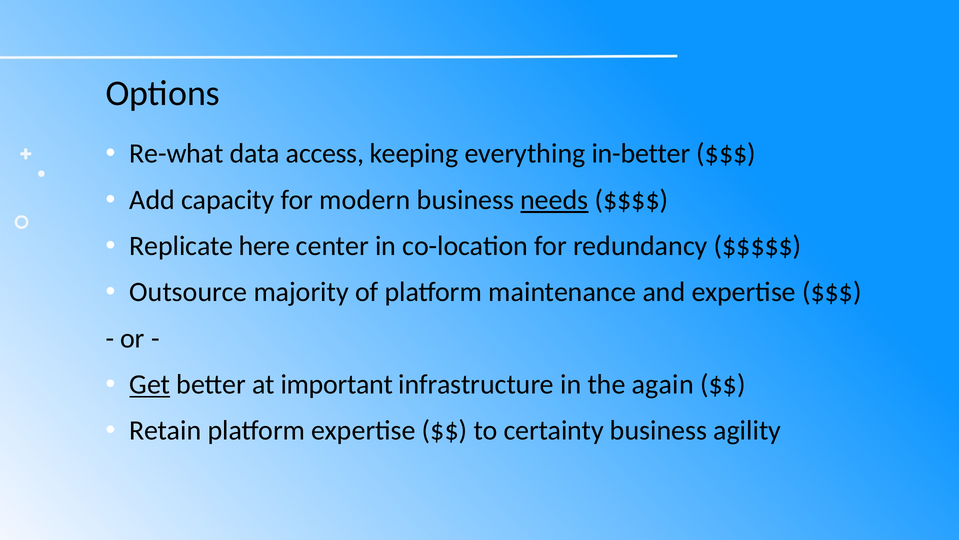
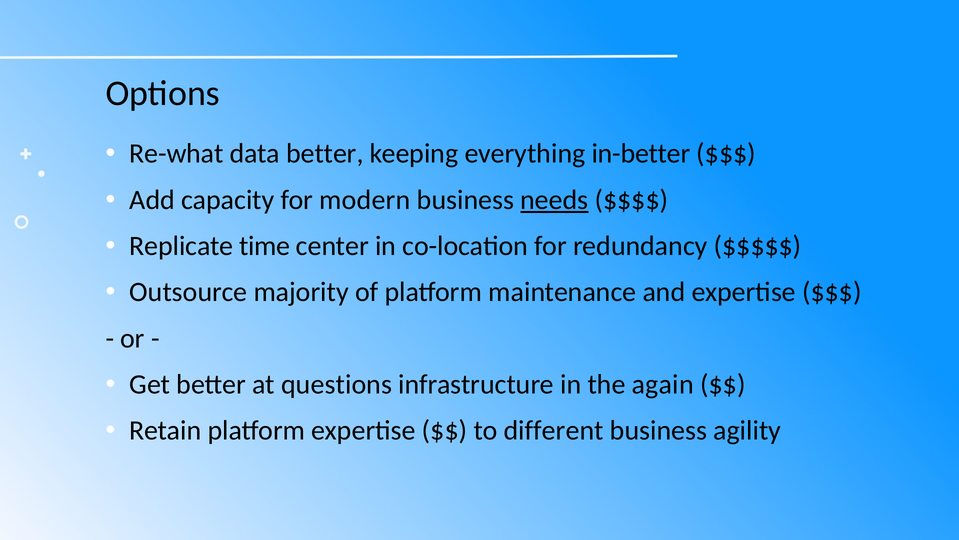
data access: access -> better
here: here -> time
Get underline: present -> none
important: important -> questions
certainty: certainty -> different
